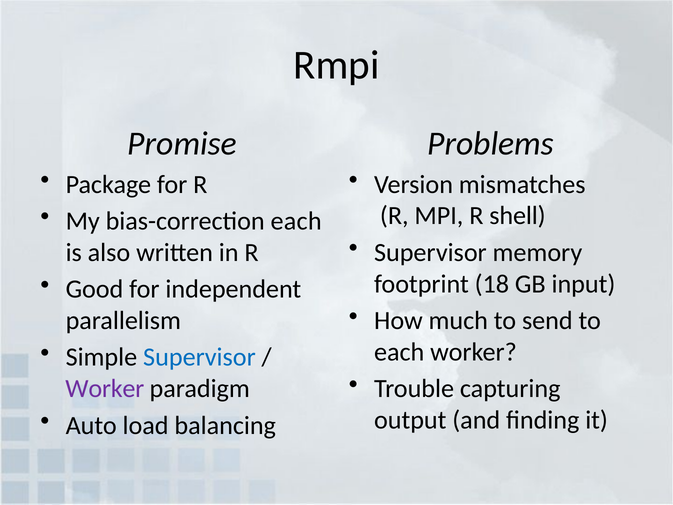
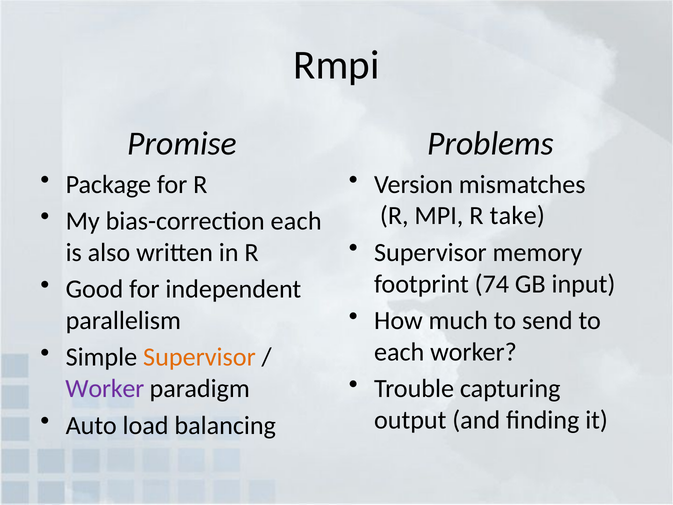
shell: shell -> take
18: 18 -> 74
Supervisor at (199, 357) colour: blue -> orange
